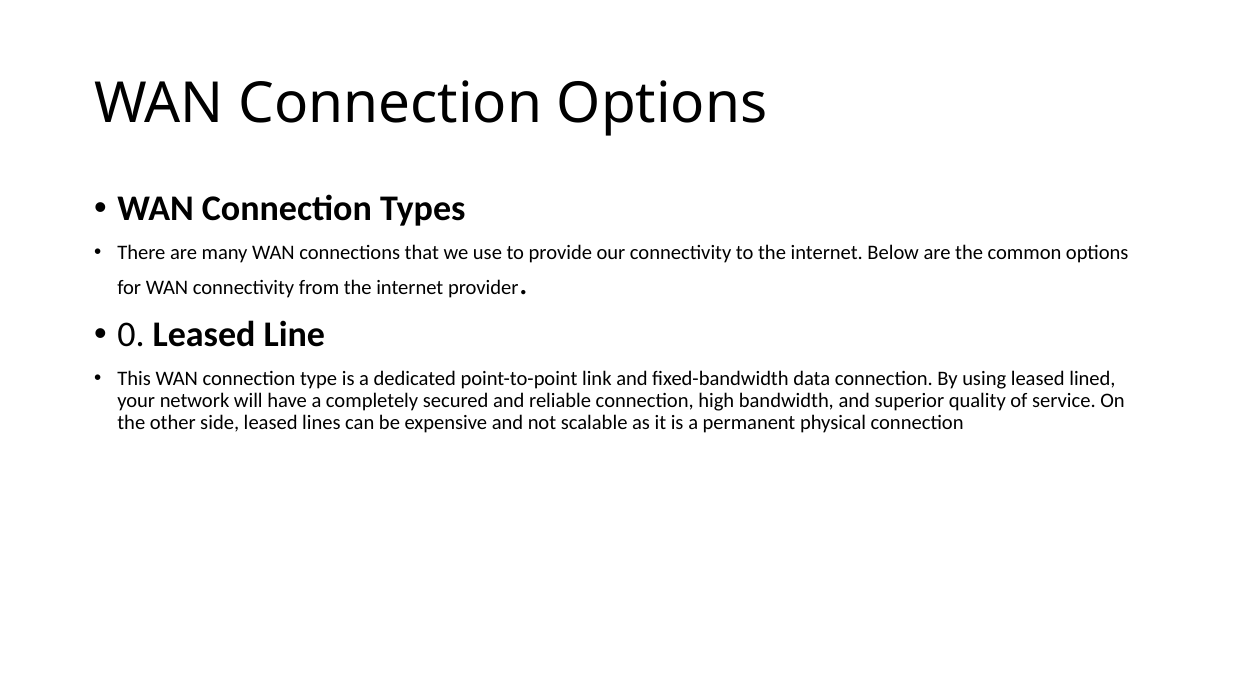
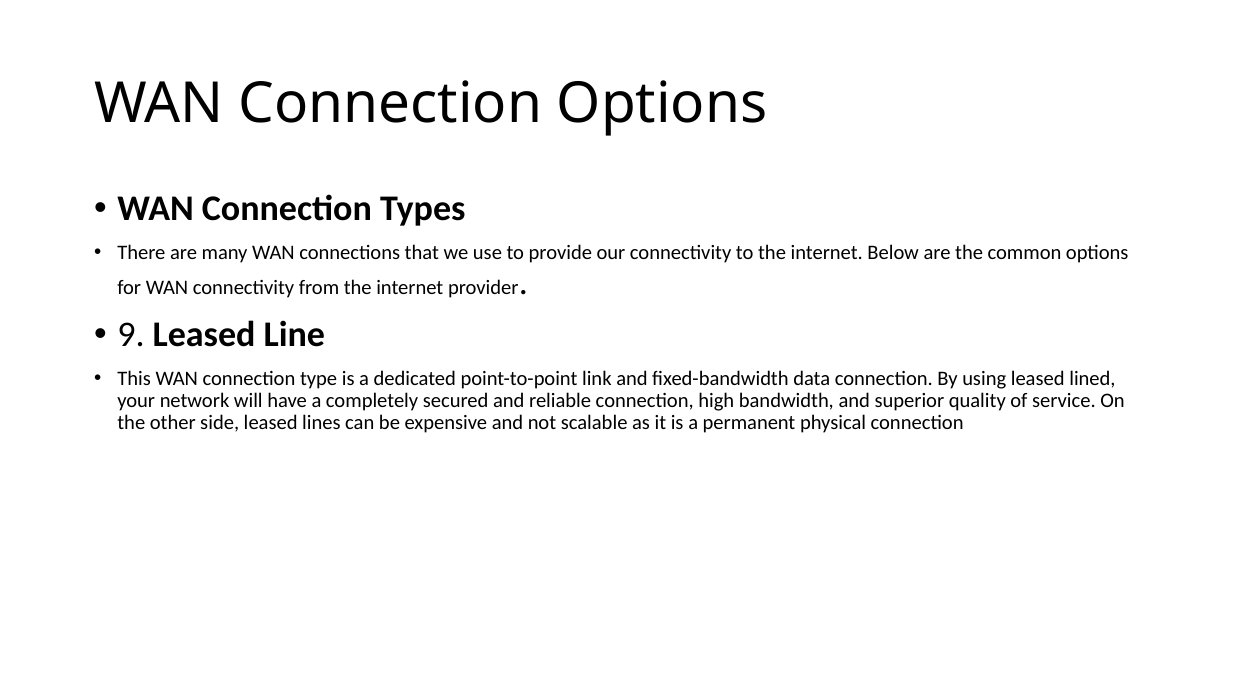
0: 0 -> 9
